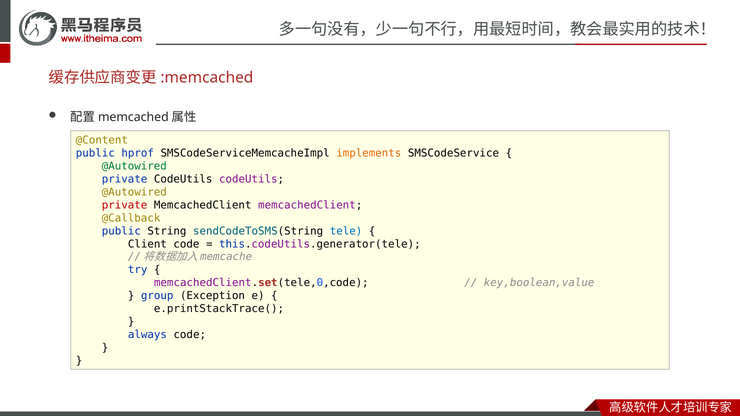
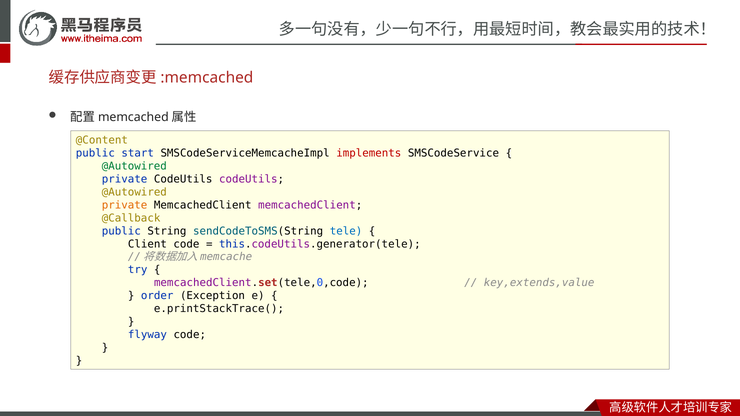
hprof: hprof -> start
implements colour: orange -> red
private at (125, 205) colour: red -> orange
key,boolean,value: key,boolean,value -> key,extends,value
group: group -> order
always: always -> flyway
